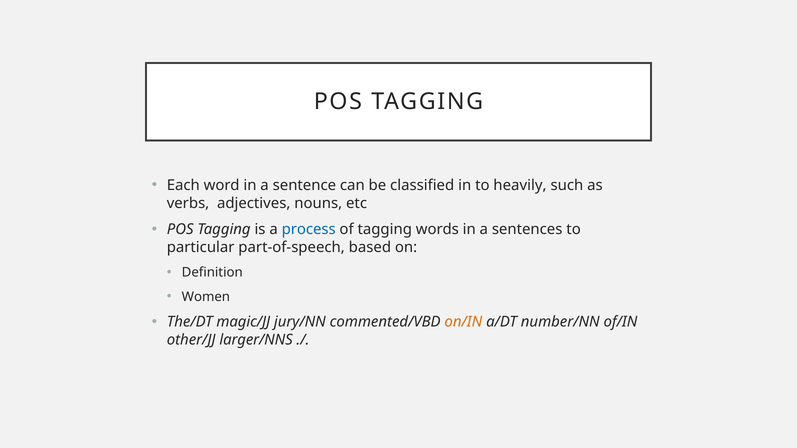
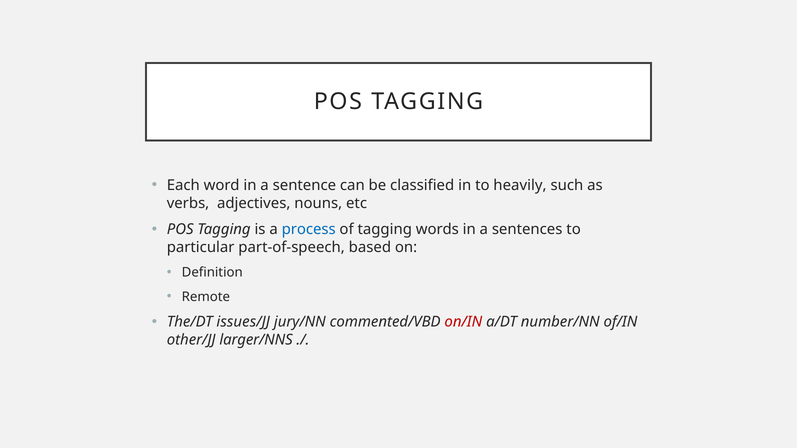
Women: Women -> Remote
magic/JJ: magic/JJ -> issues/JJ
on/IN colour: orange -> red
